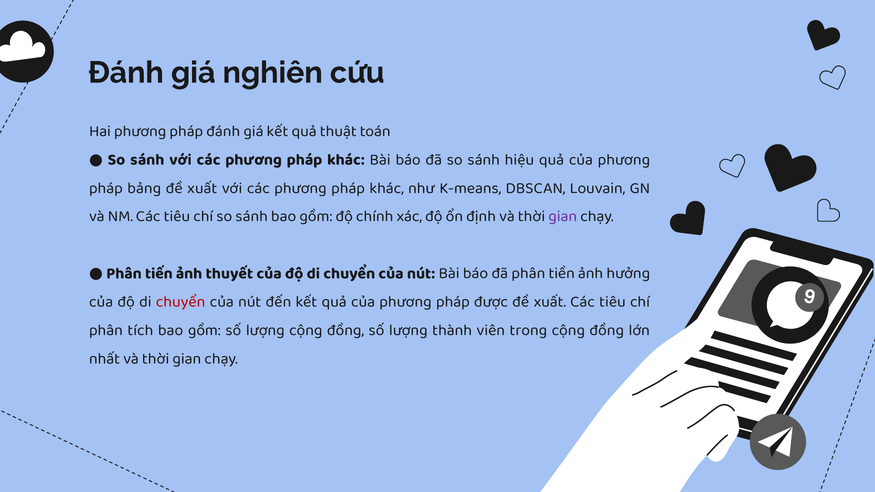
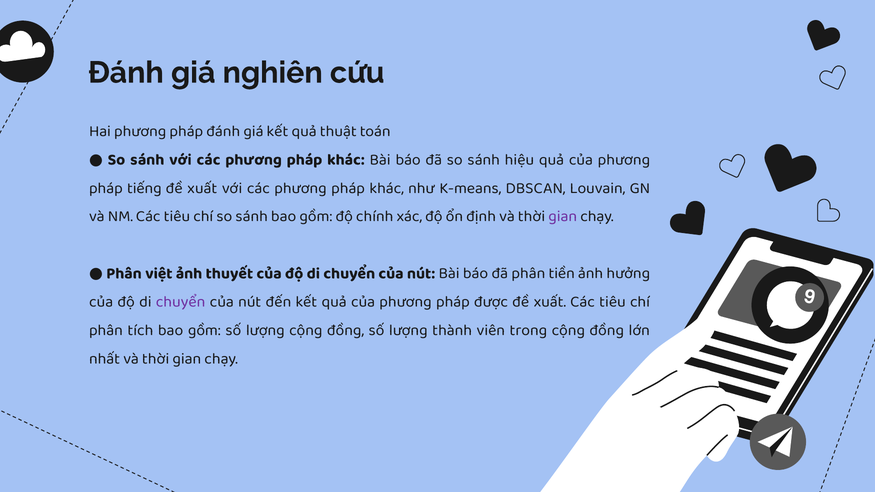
bảng: bảng -> tiếng
tiến: tiến -> việt
chuyển at (181, 302) colour: red -> purple
